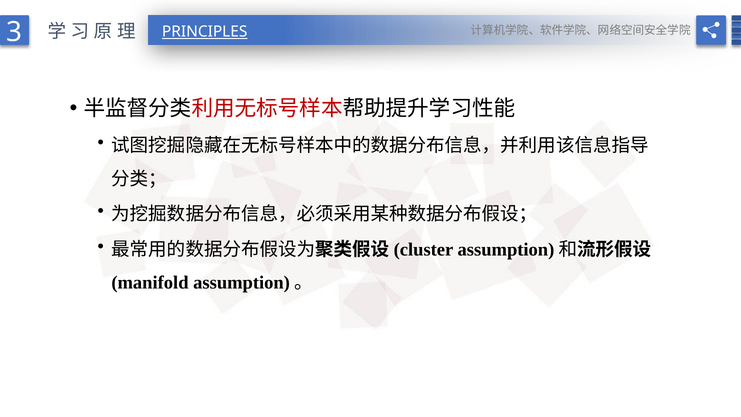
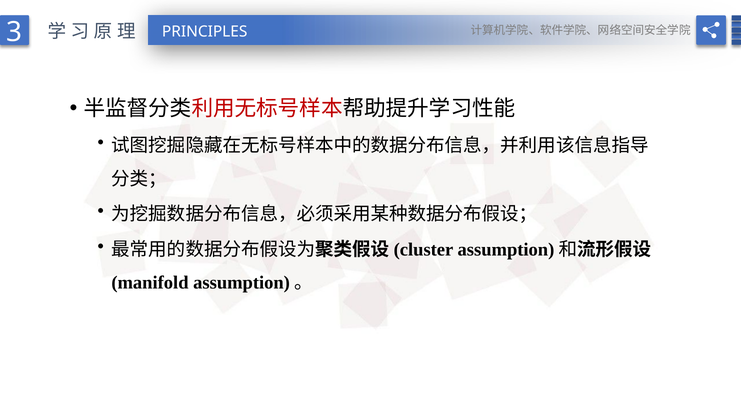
PRINCIPLES underline: present -> none
